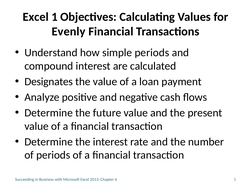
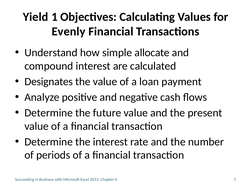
Excel at (36, 17): Excel -> Yield
simple periods: periods -> allocate
